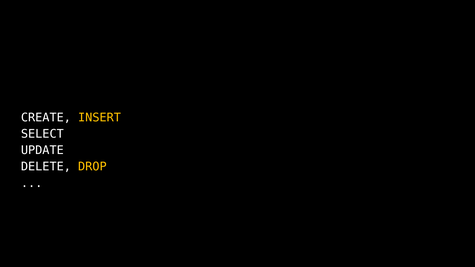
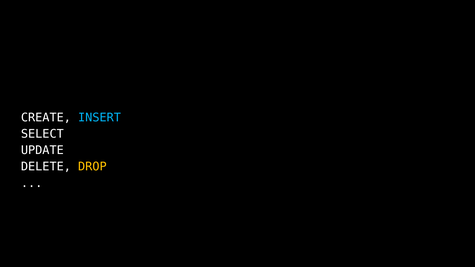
INSERT colour: yellow -> light blue
